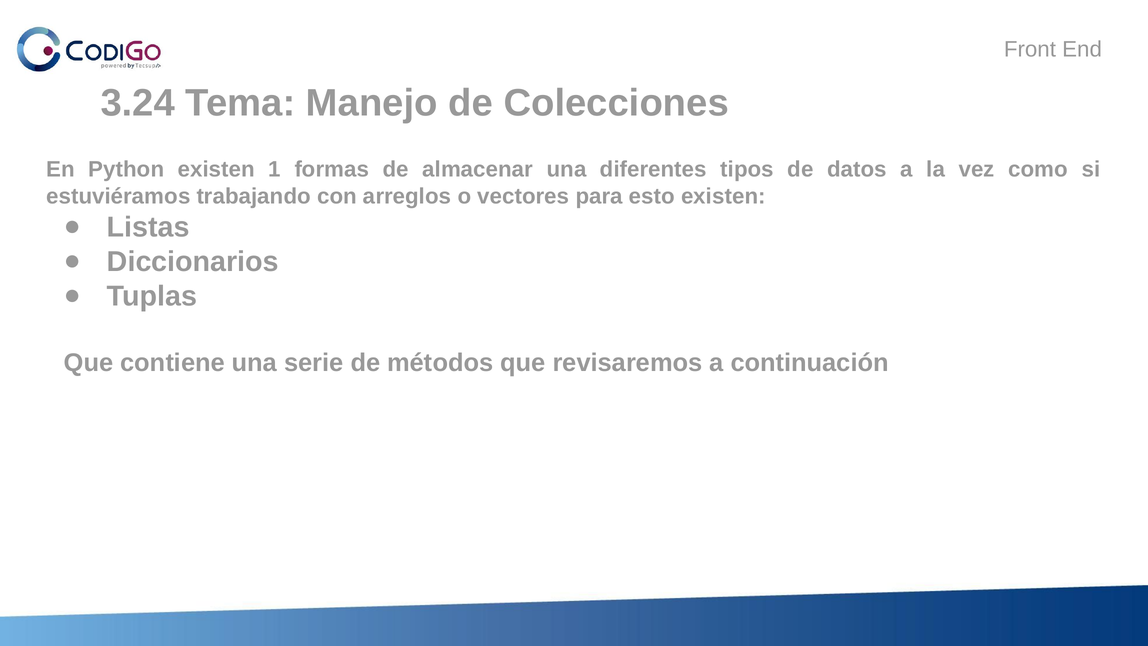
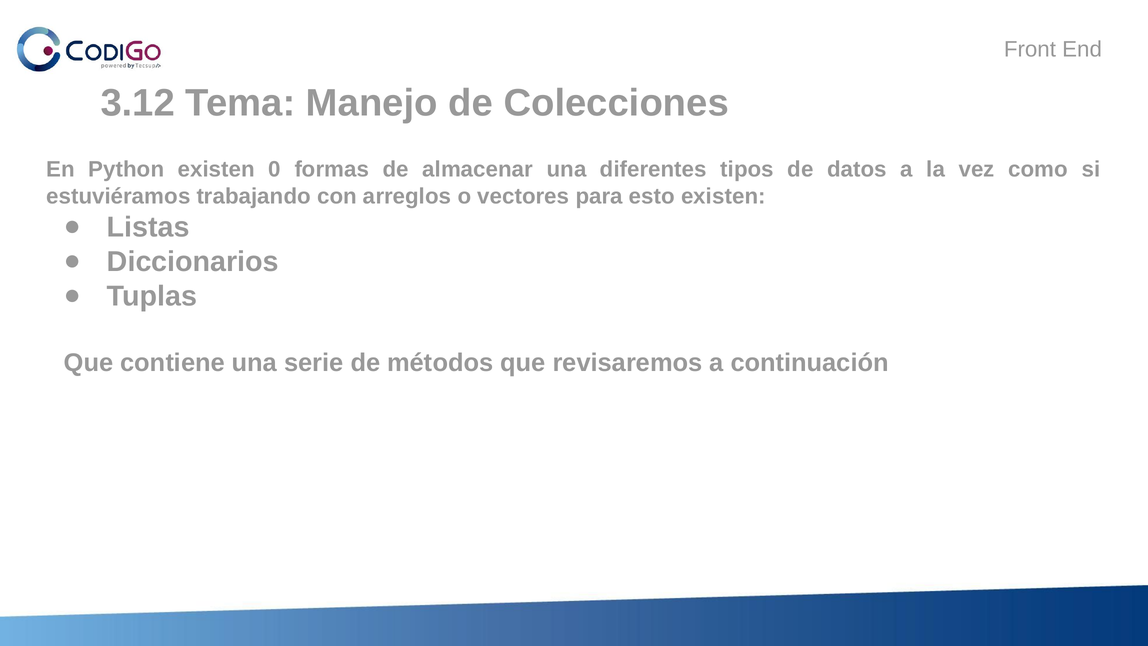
3.24: 3.24 -> 3.12
1: 1 -> 0
